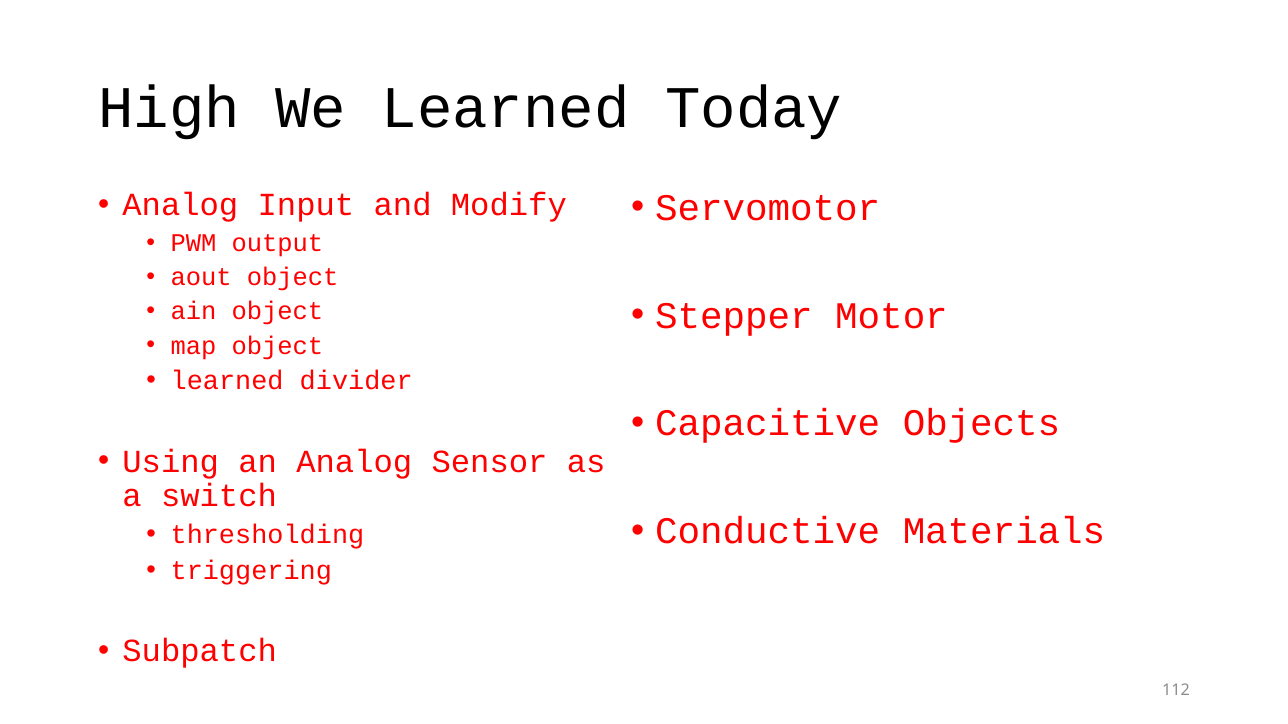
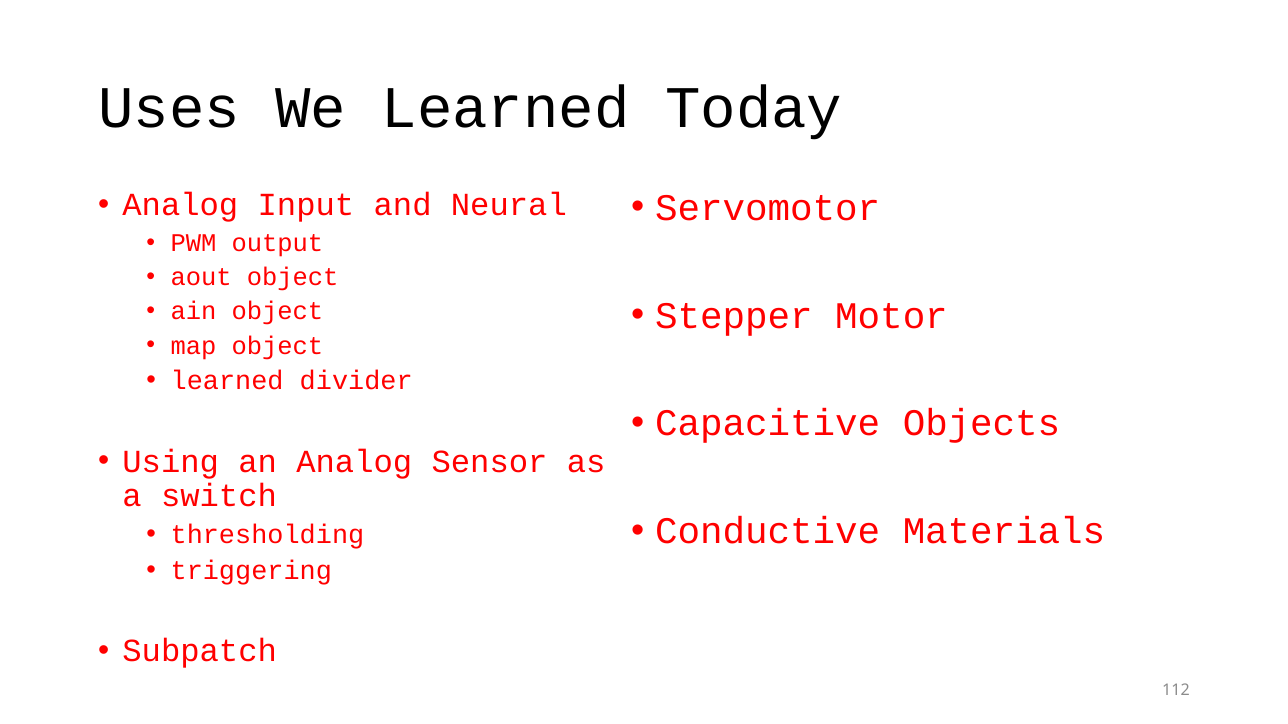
High: High -> Uses
Modify: Modify -> Neural
